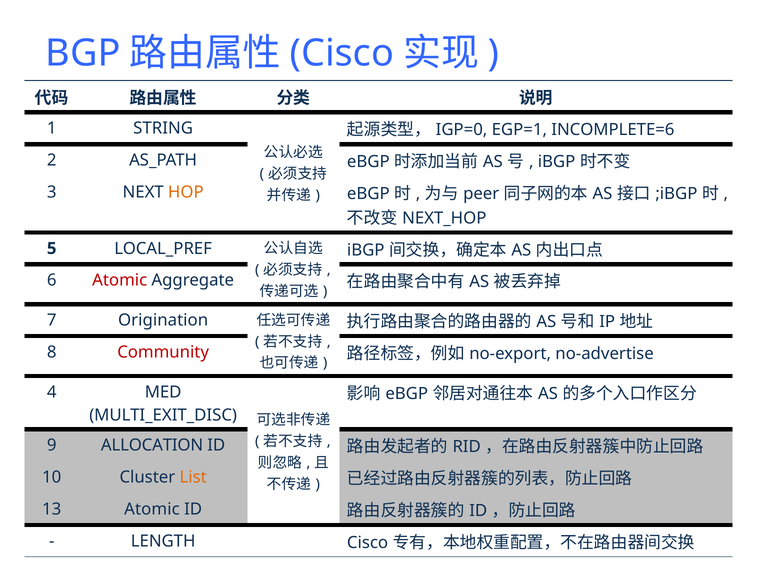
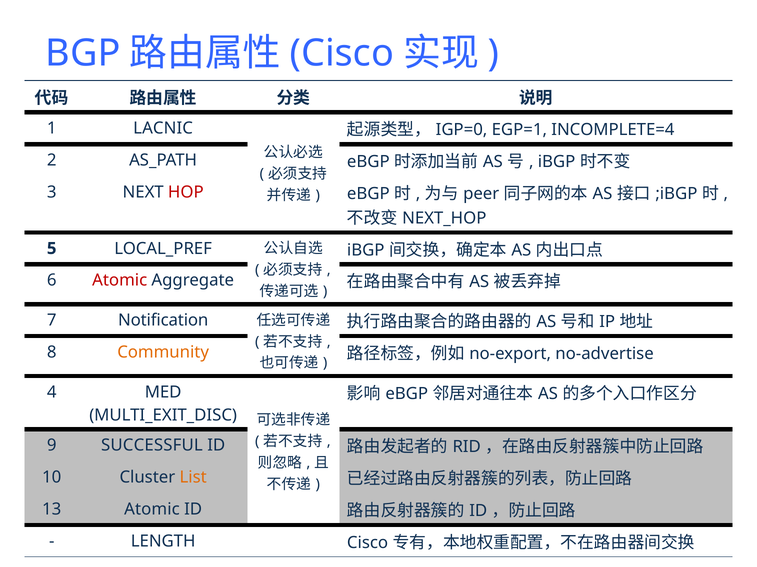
INCOMPLETE=6: INCOMPLETE=6 -> INCOMPLETE=4
STRING: STRING -> LACNIC
HOP colour: orange -> red
Origination: Origination -> Notification
Community colour: red -> orange
ALLOCATION: ALLOCATION -> SUCCESSFUL
